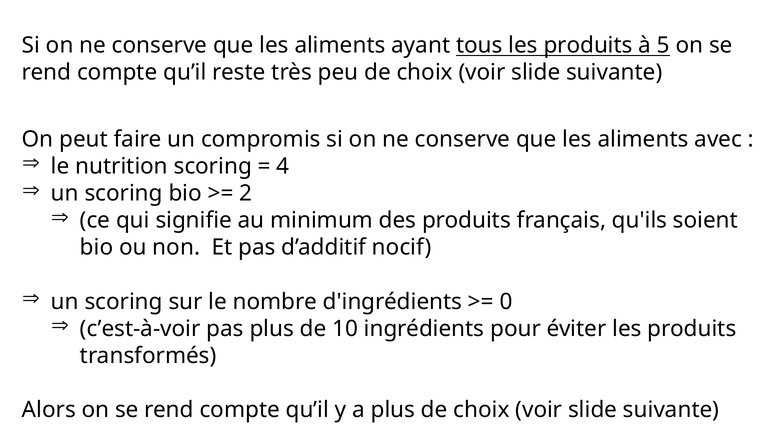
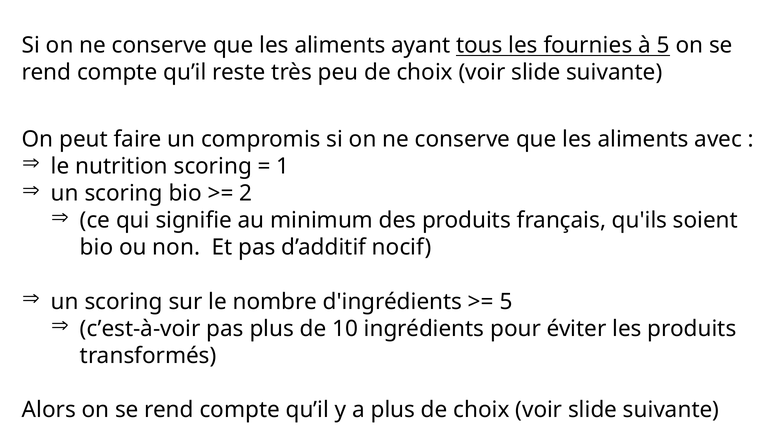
tous les produits: produits -> fournies
4: 4 -> 1
0 at (506, 302): 0 -> 5
